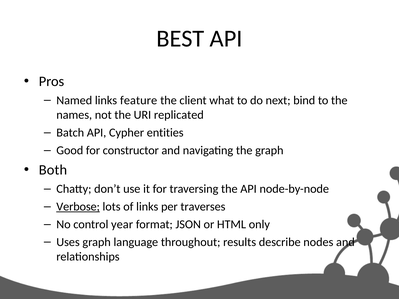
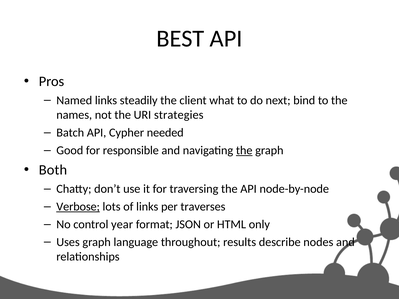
feature: feature -> steadily
replicated: replicated -> strategies
entities: entities -> needed
constructor: constructor -> responsible
the at (244, 150) underline: none -> present
